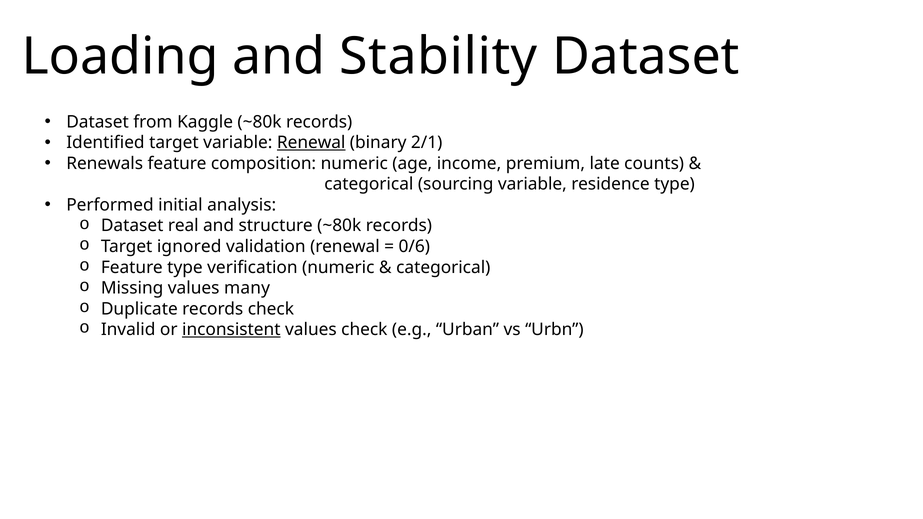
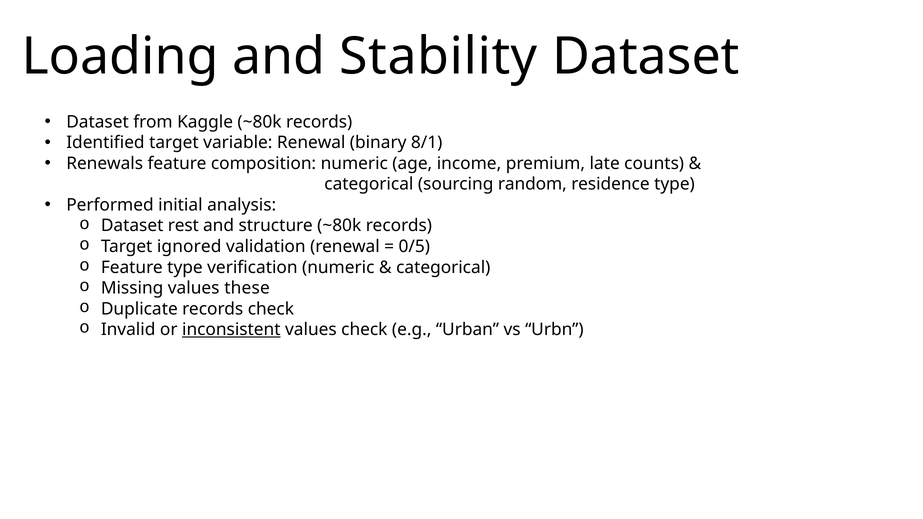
Renewal at (311, 143) underline: present -> none
2/1: 2/1 -> 8/1
sourcing variable: variable -> random
real: real -> rest
0/6: 0/6 -> 0/5
many: many -> these
